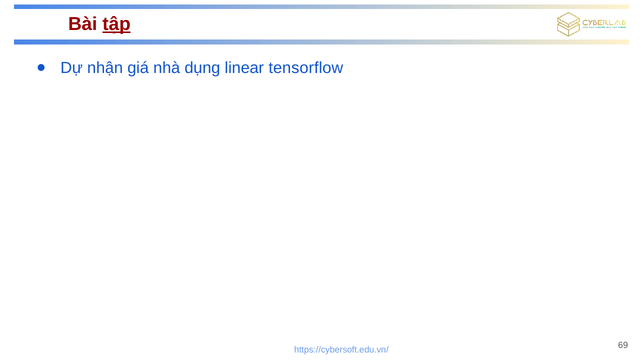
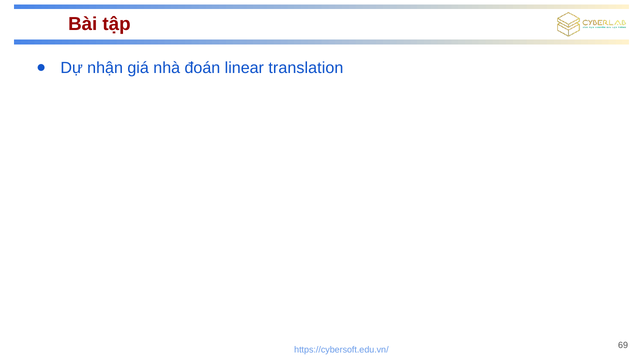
tập underline: present -> none
dụng: dụng -> đoán
tensorflow: tensorflow -> translation
